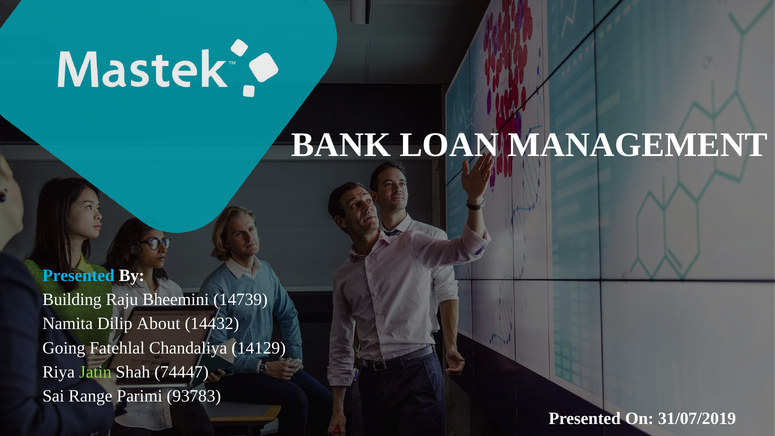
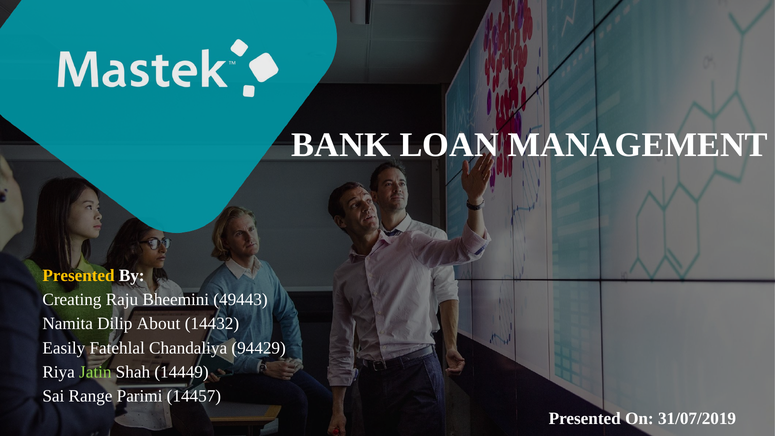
Presented at (79, 276) colour: light blue -> yellow
Building: Building -> Creating
14739: 14739 -> 49443
Going: Going -> Easily
14129: 14129 -> 94429
74447: 74447 -> 14449
93783: 93783 -> 14457
